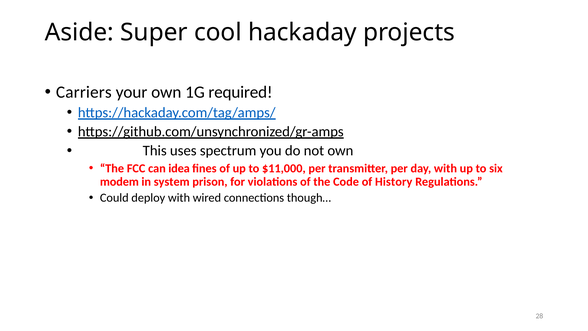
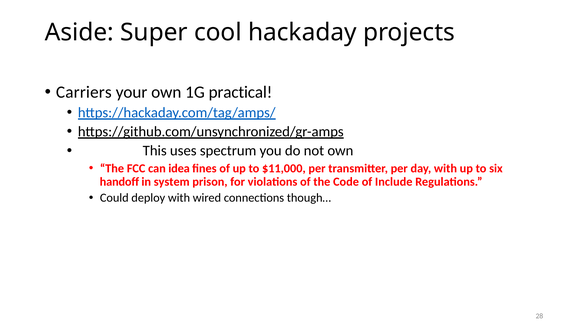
required: required -> practical
modem: modem -> handoff
History: History -> Include
